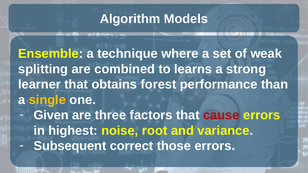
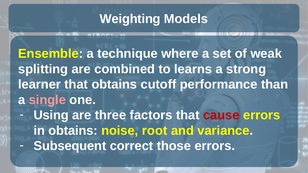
Algorithm: Algorithm -> Weighting
forest: forest -> cutoff
single colour: yellow -> pink
Given: Given -> Using
in highest: highest -> obtains
